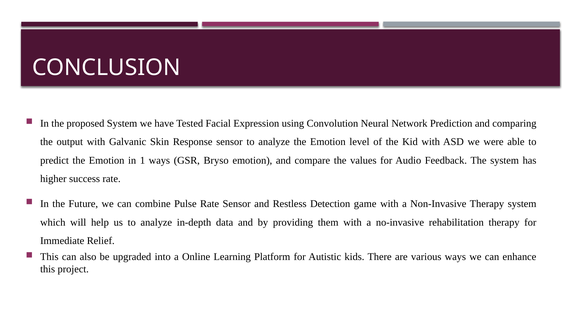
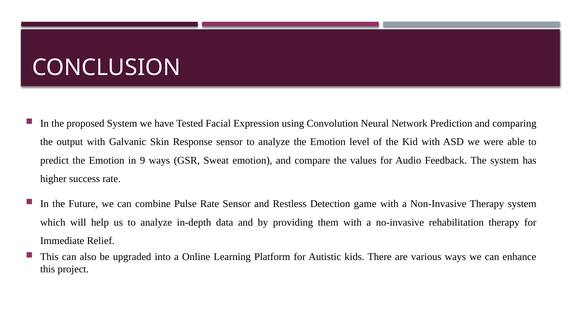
1: 1 -> 9
Bryso: Bryso -> Sweat
